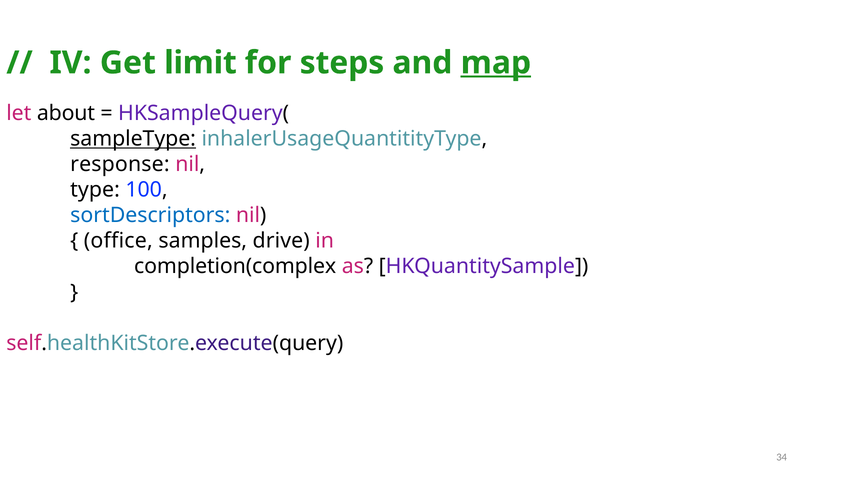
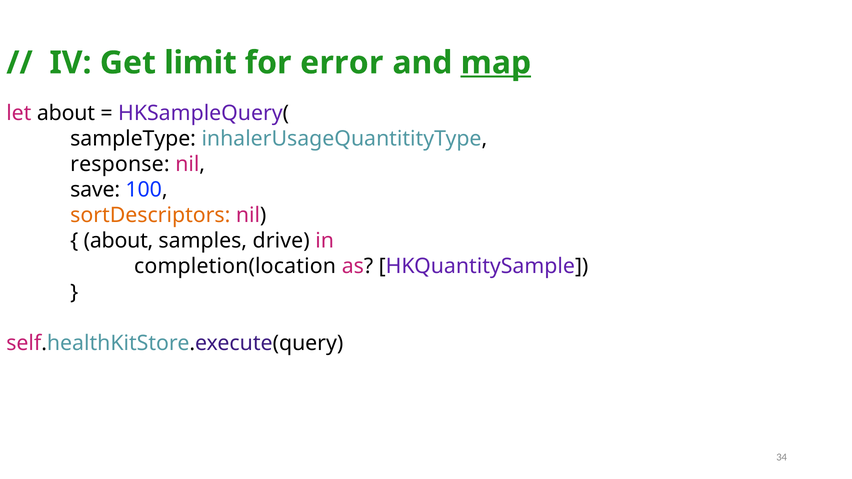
steps: steps -> error
sampleType underline: present -> none
type: type -> save
sortDescriptors colour: blue -> orange
office at (118, 241): office -> about
completion(complex: completion(complex -> completion(location
